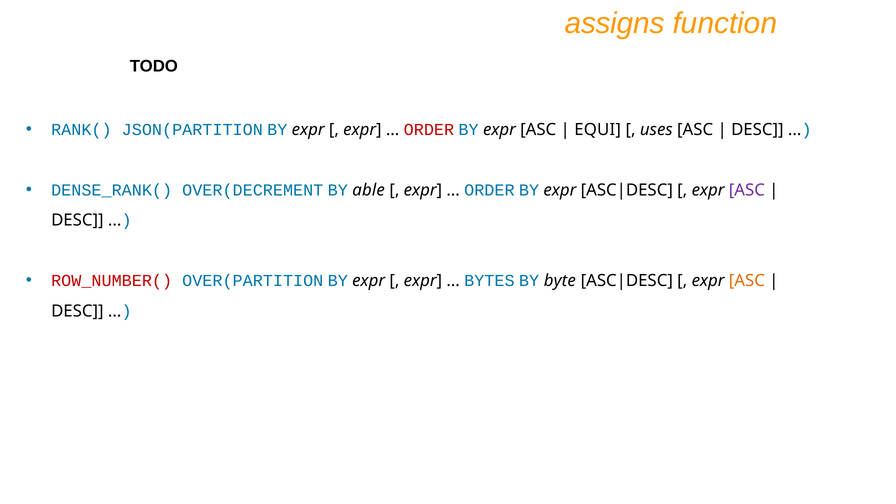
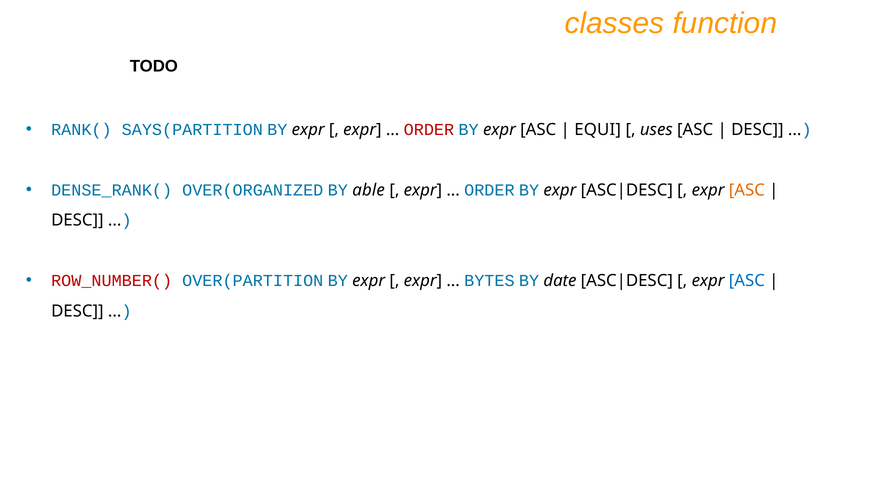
assigns: assigns -> classes
JSON(PARTITION: JSON(PARTITION -> SAYS(PARTITION
OVER(DECREMENT: OVER(DECREMENT -> OVER(ORGANIZED
ASC at (747, 190) colour: purple -> orange
byte: byte -> date
ASC at (747, 281) colour: orange -> blue
